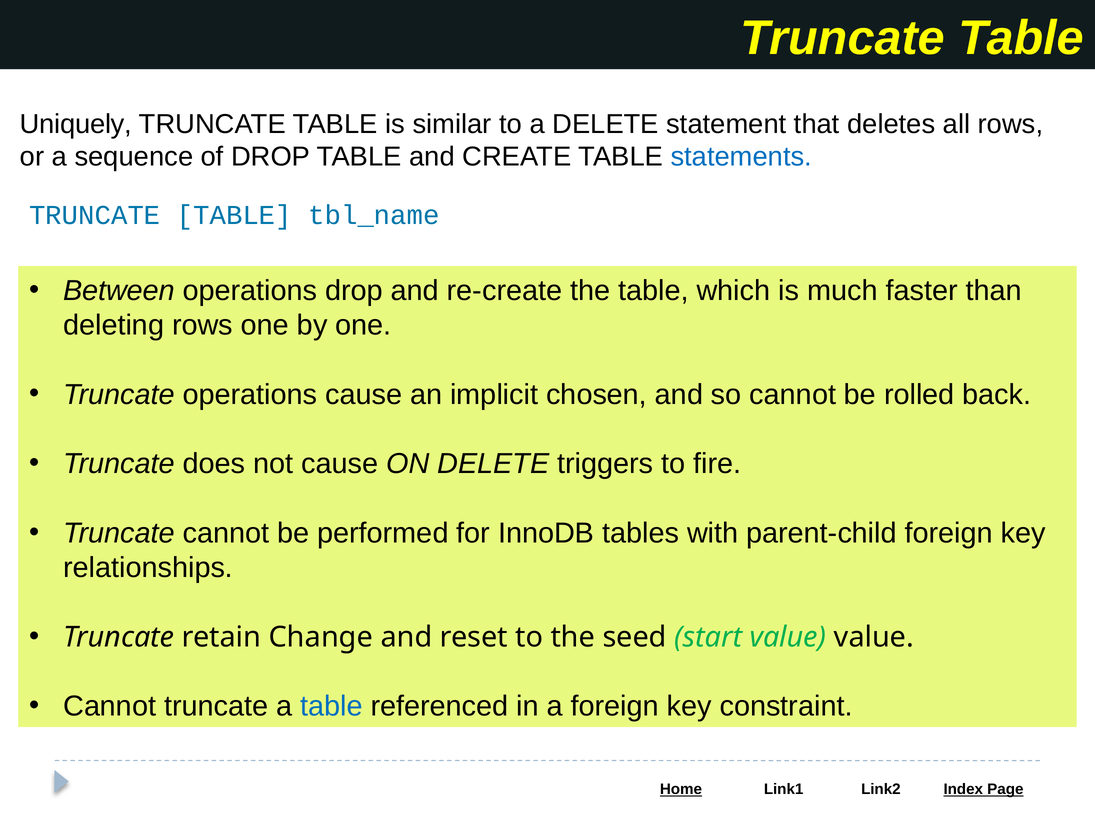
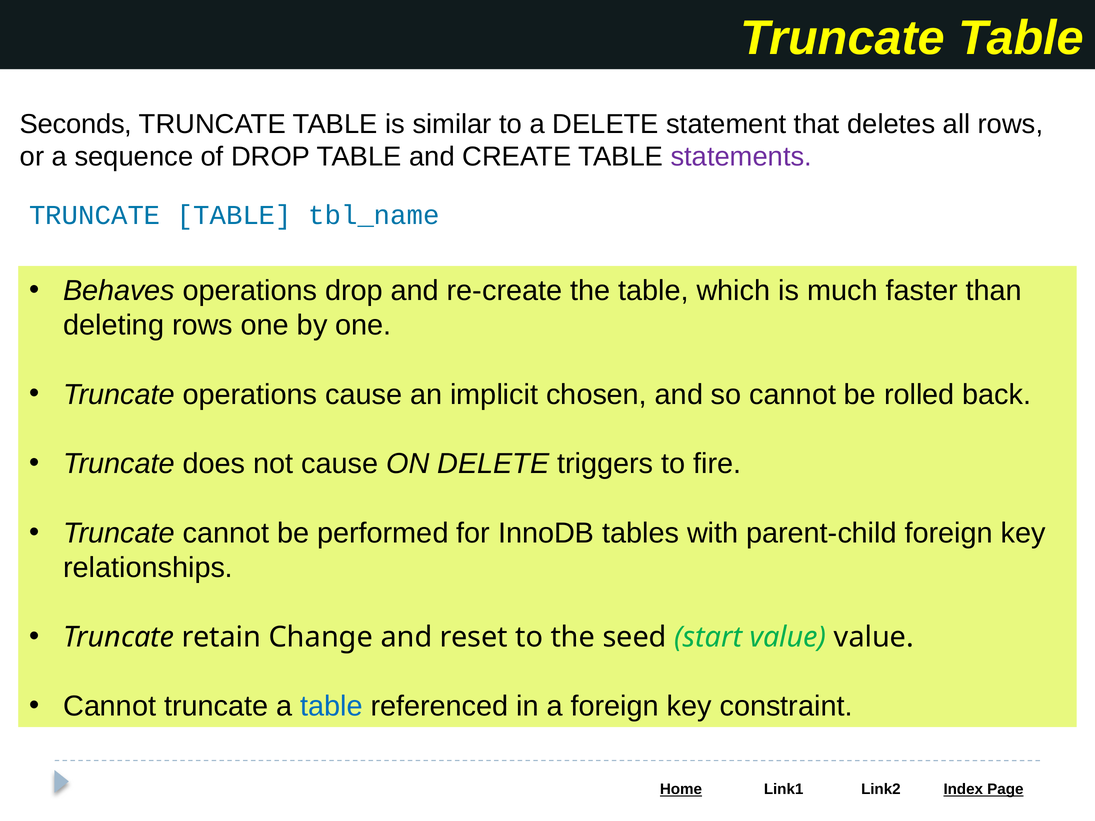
Uniquely: Uniquely -> Seconds
statements colour: blue -> purple
Between: Between -> Behaves
